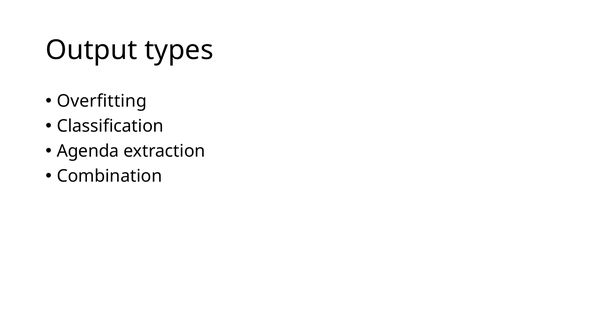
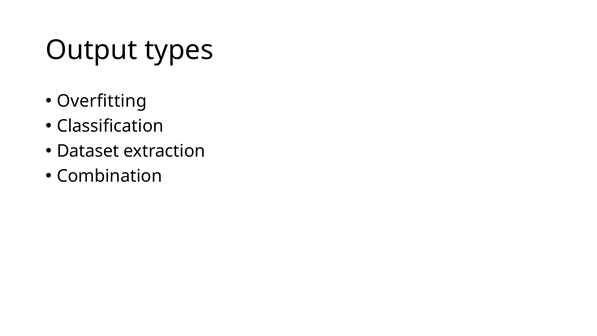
Agenda: Agenda -> Dataset
